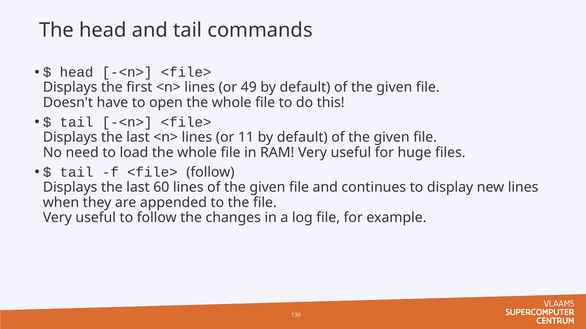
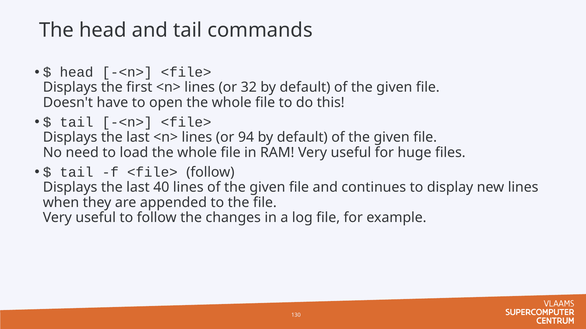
49: 49 -> 32
11: 11 -> 94
60: 60 -> 40
